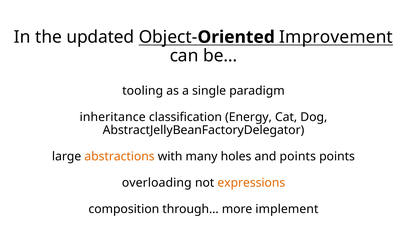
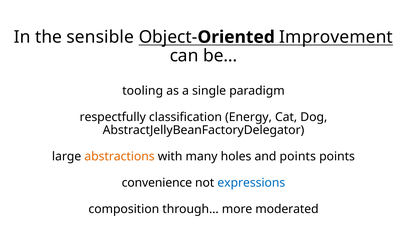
updated: updated -> sensible
inheritance: inheritance -> respectfully
overloading: overloading -> convenience
expressions colour: orange -> blue
implement: implement -> moderated
